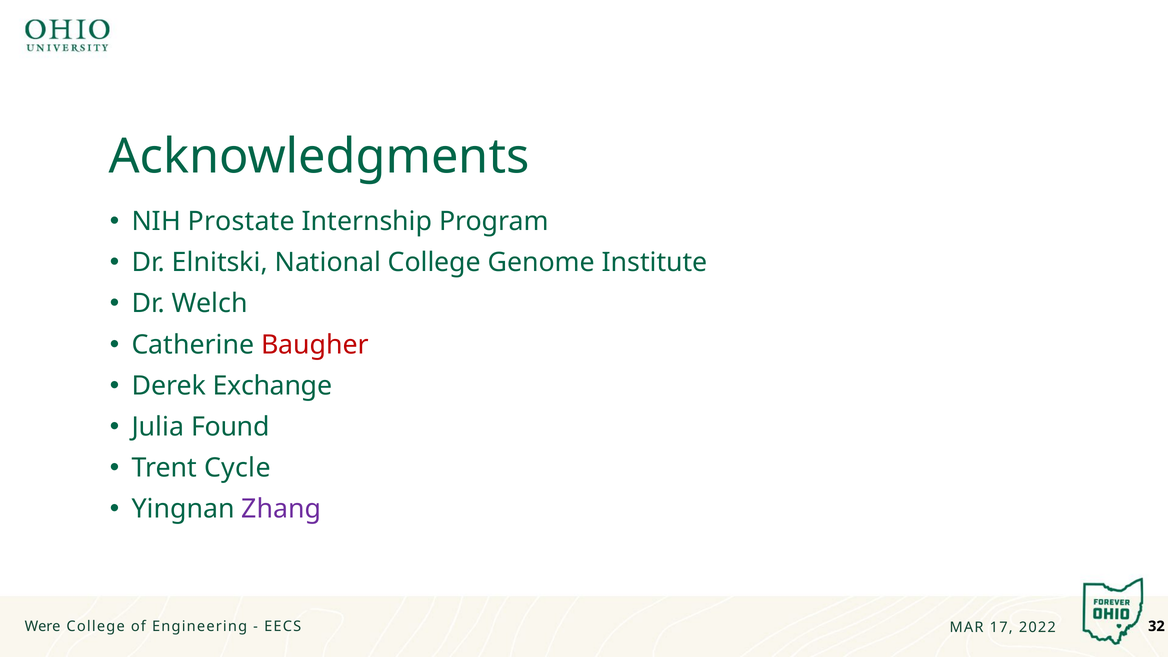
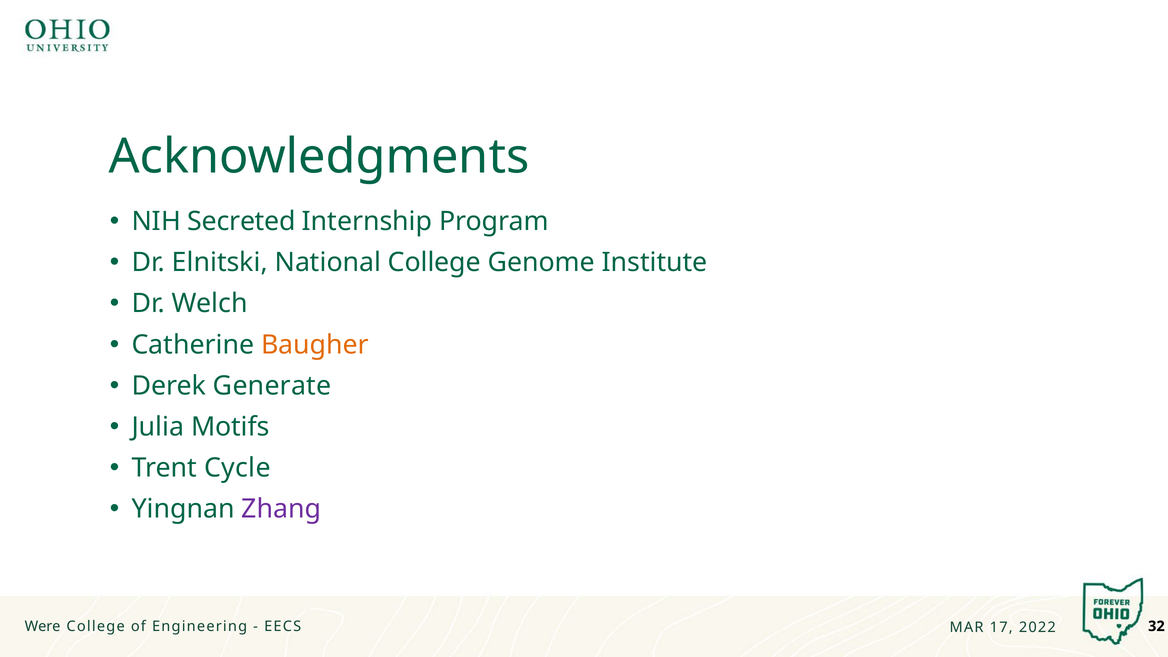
Prostate: Prostate -> Secreted
Baugher colour: red -> orange
Exchange: Exchange -> Generate
Found: Found -> Motifs
